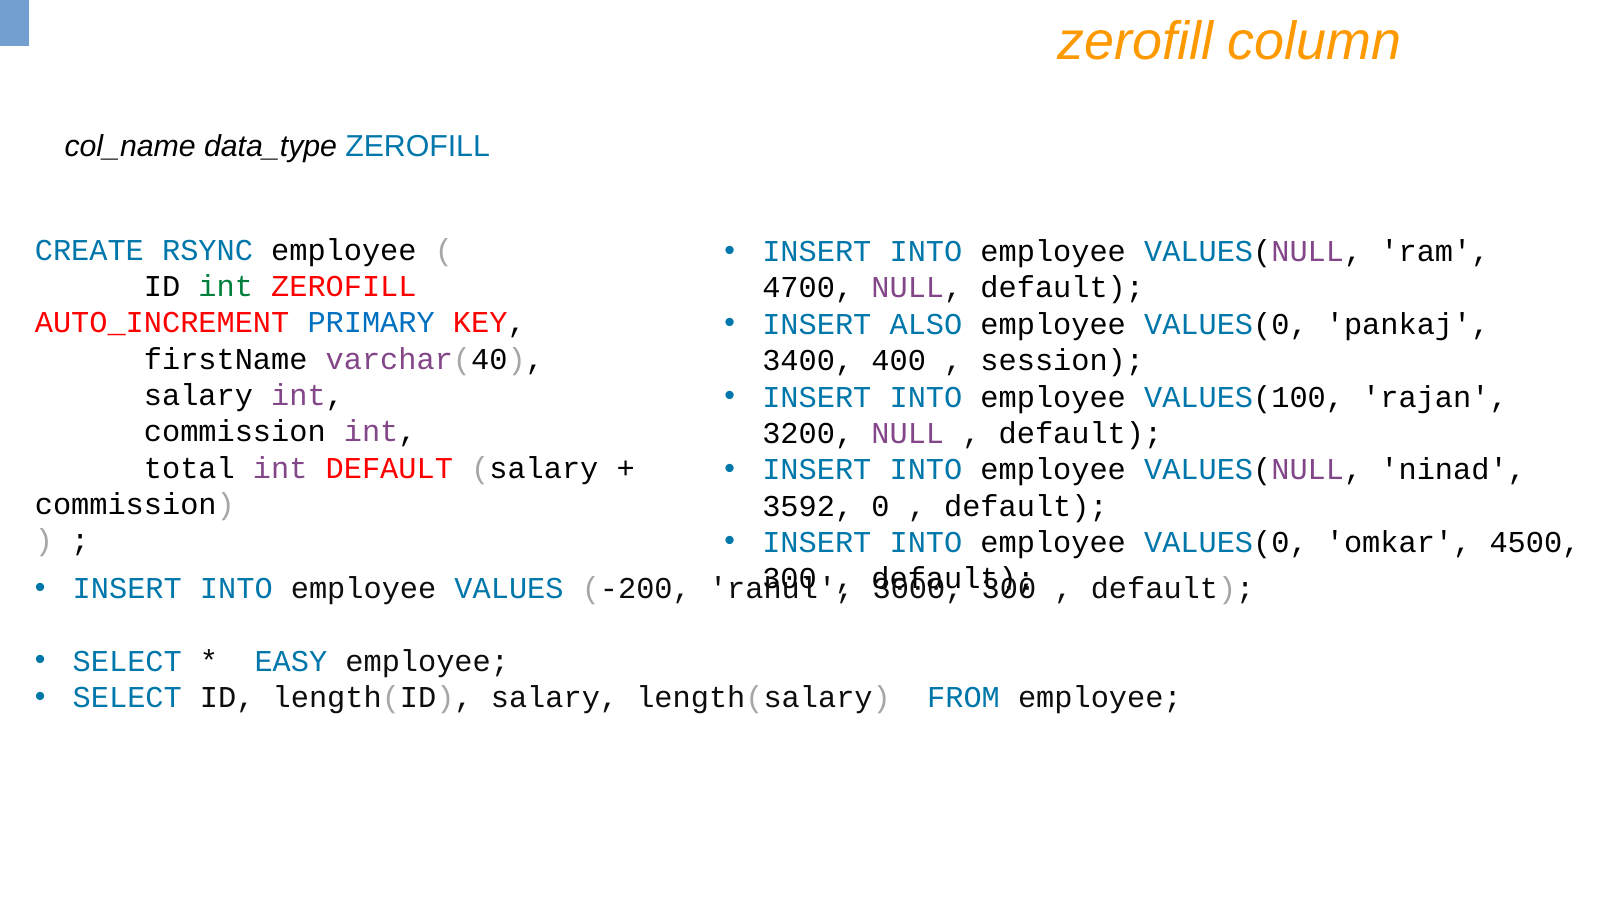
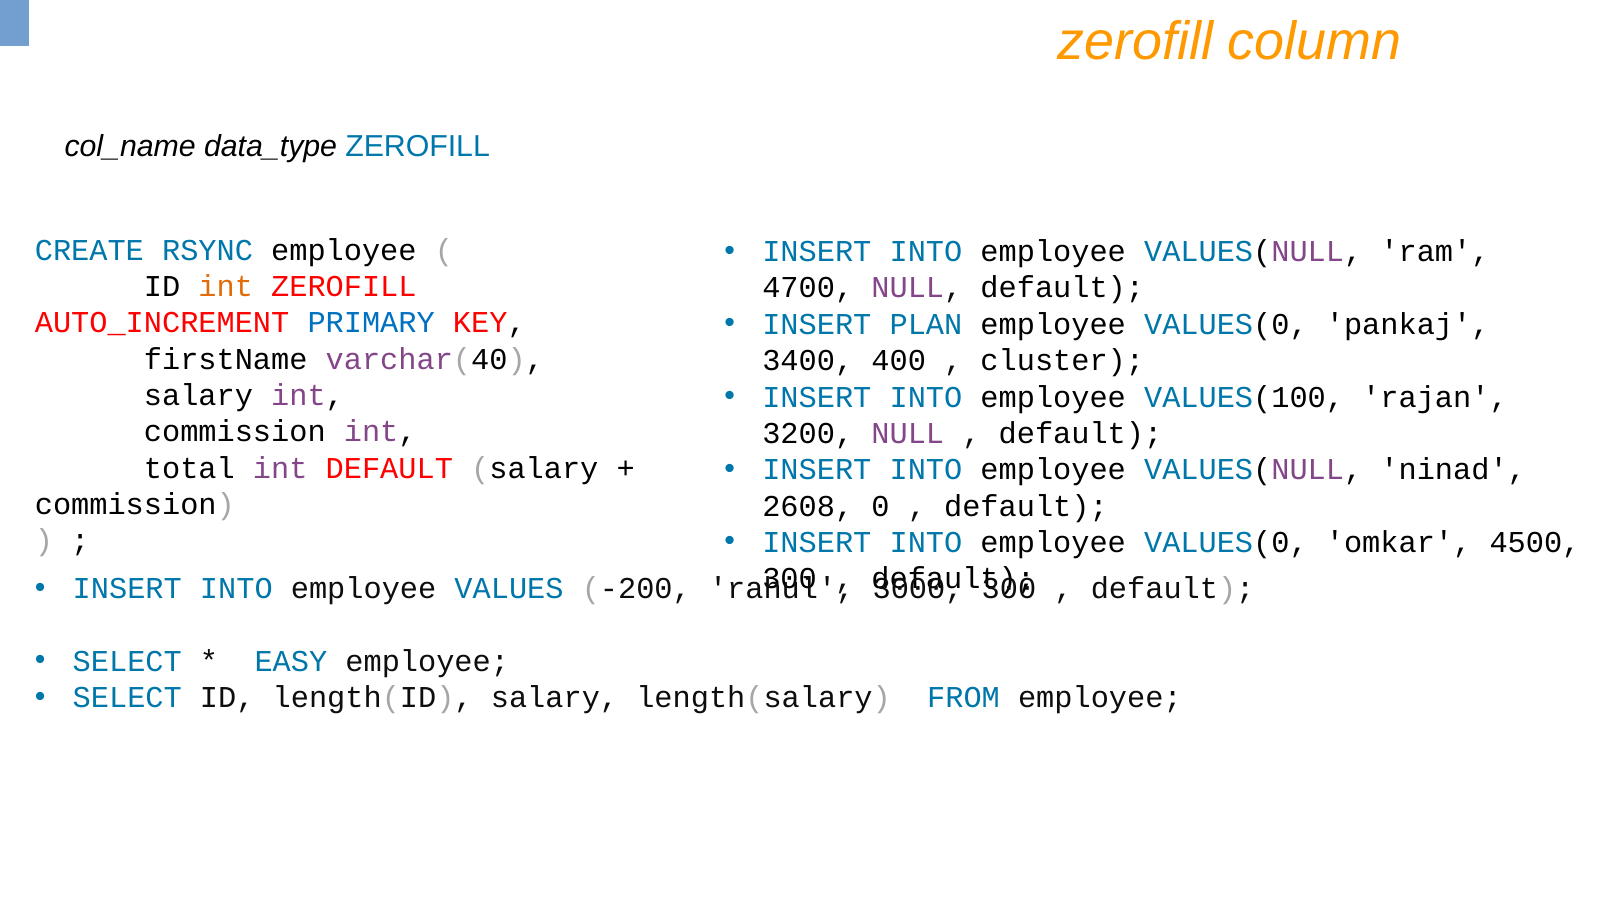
int at (226, 286) colour: green -> orange
ALSO: ALSO -> PLAN
session: session -> cluster
3592: 3592 -> 2608
